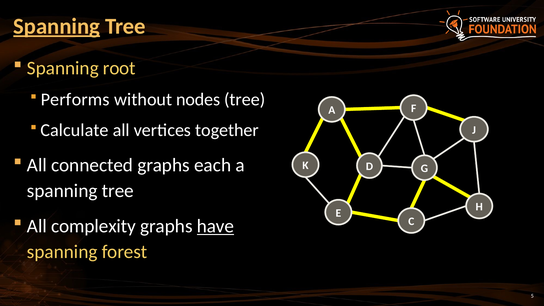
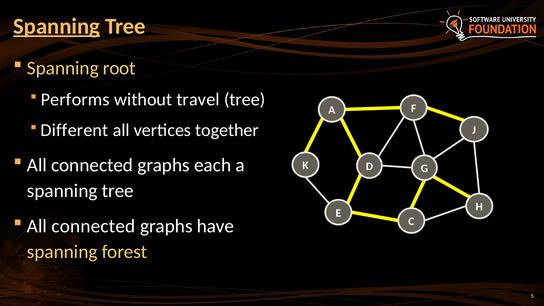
nodes: nodes -> travel
Calculate: Calculate -> Different
complexity at (94, 226): complexity -> connected
have underline: present -> none
